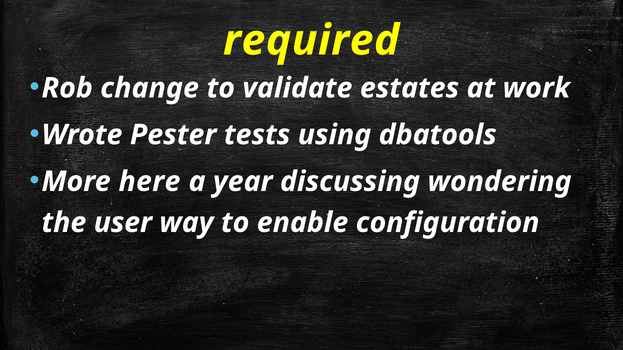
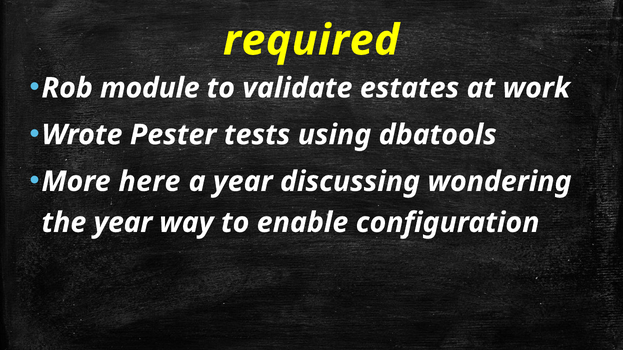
change: change -> module
the user: user -> year
